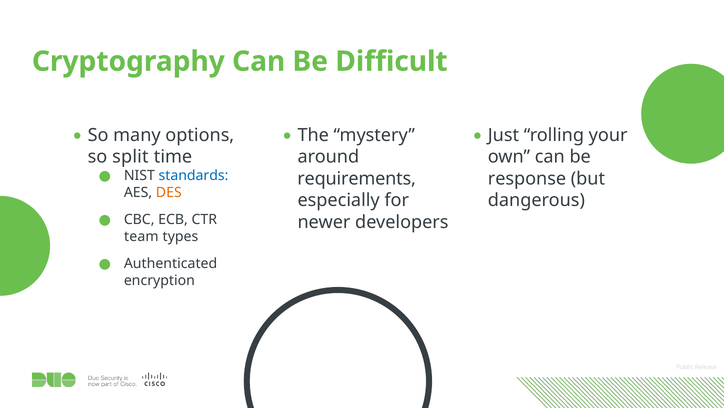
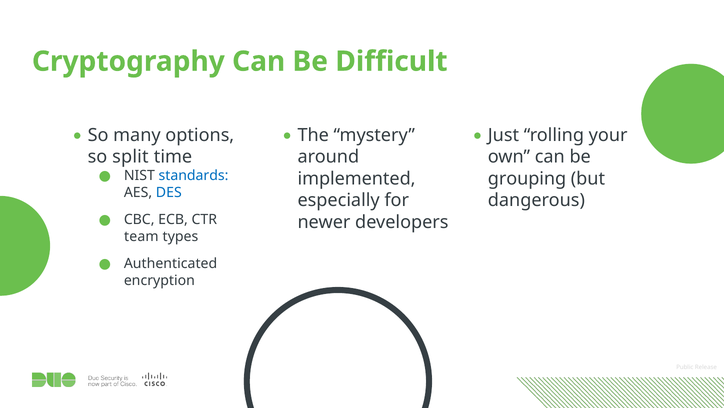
requirements: requirements -> implemented
response: response -> grouping
DES colour: orange -> blue
